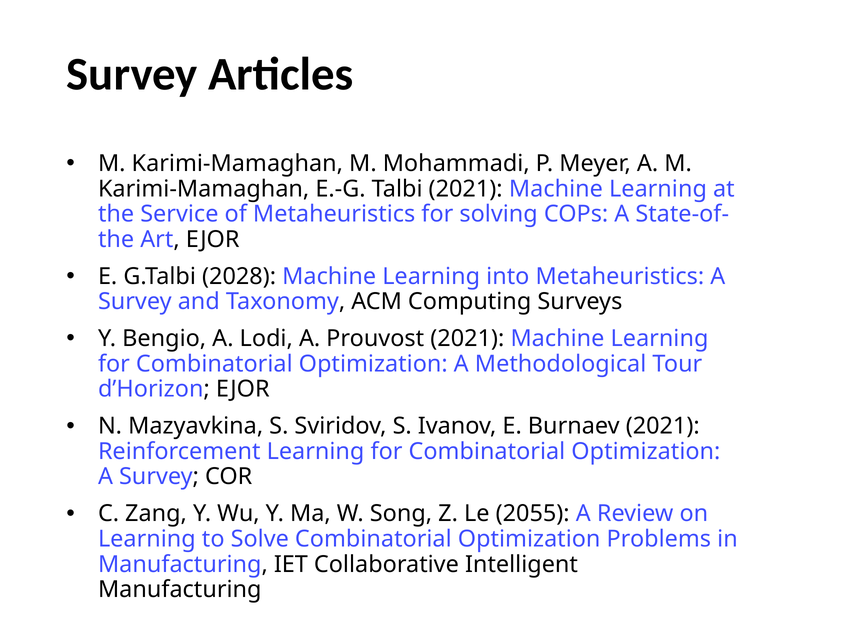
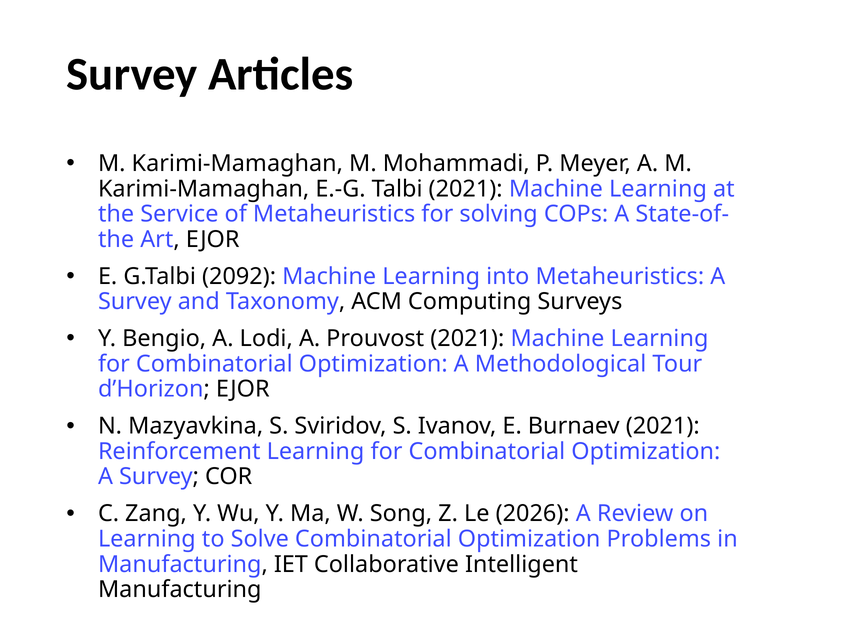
2028: 2028 -> 2092
2055: 2055 -> 2026
